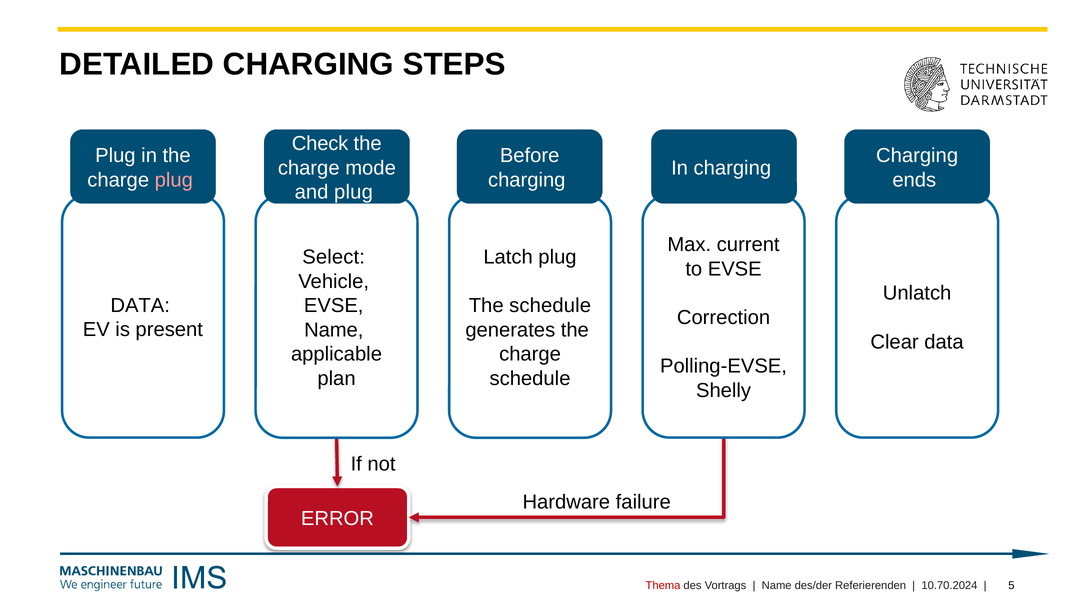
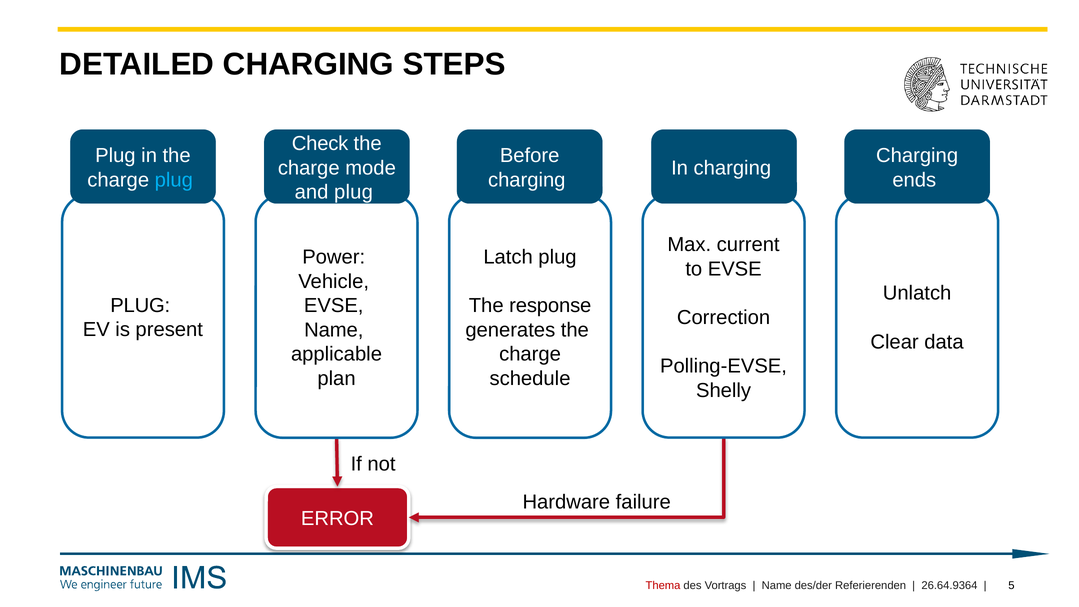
plug at (174, 180) colour: pink -> light blue
Select: Select -> Power
DATA at (140, 305): DATA -> PLUG
The schedule: schedule -> response
10.70.2024: 10.70.2024 -> 26.64.9364
